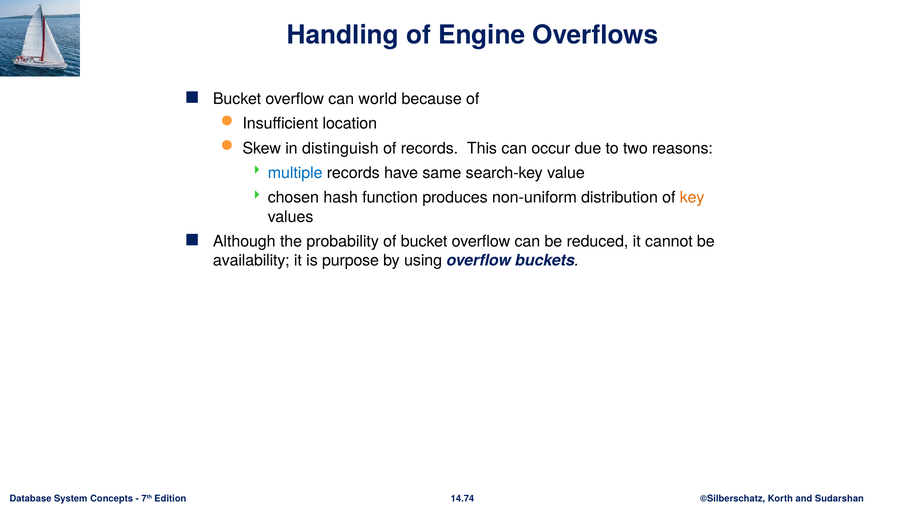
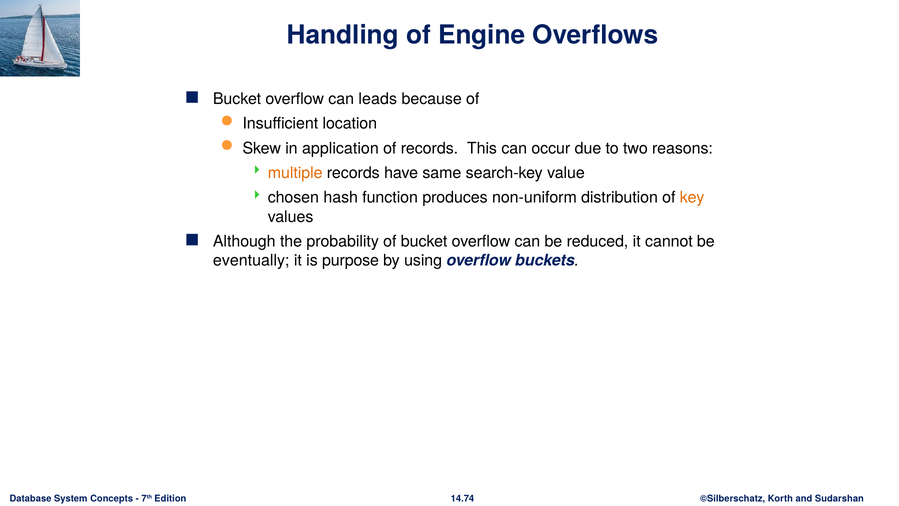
world: world -> leads
distinguish: distinguish -> application
multiple colour: blue -> orange
availability: availability -> eventually
